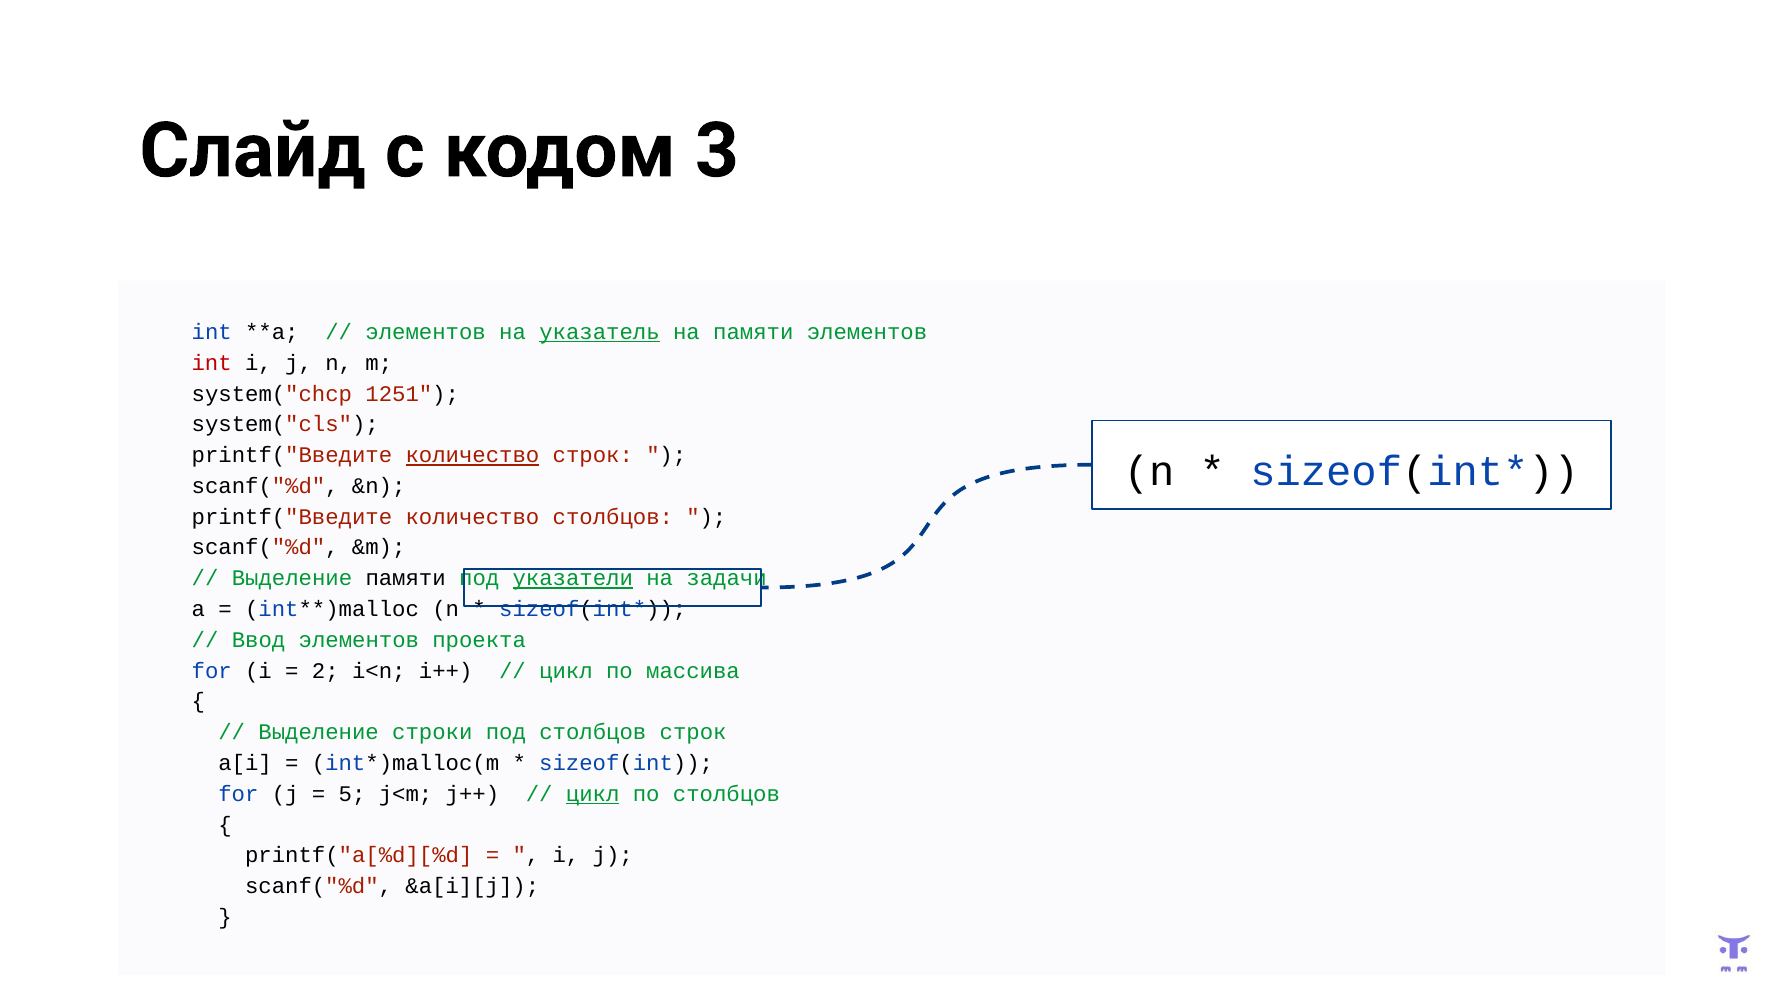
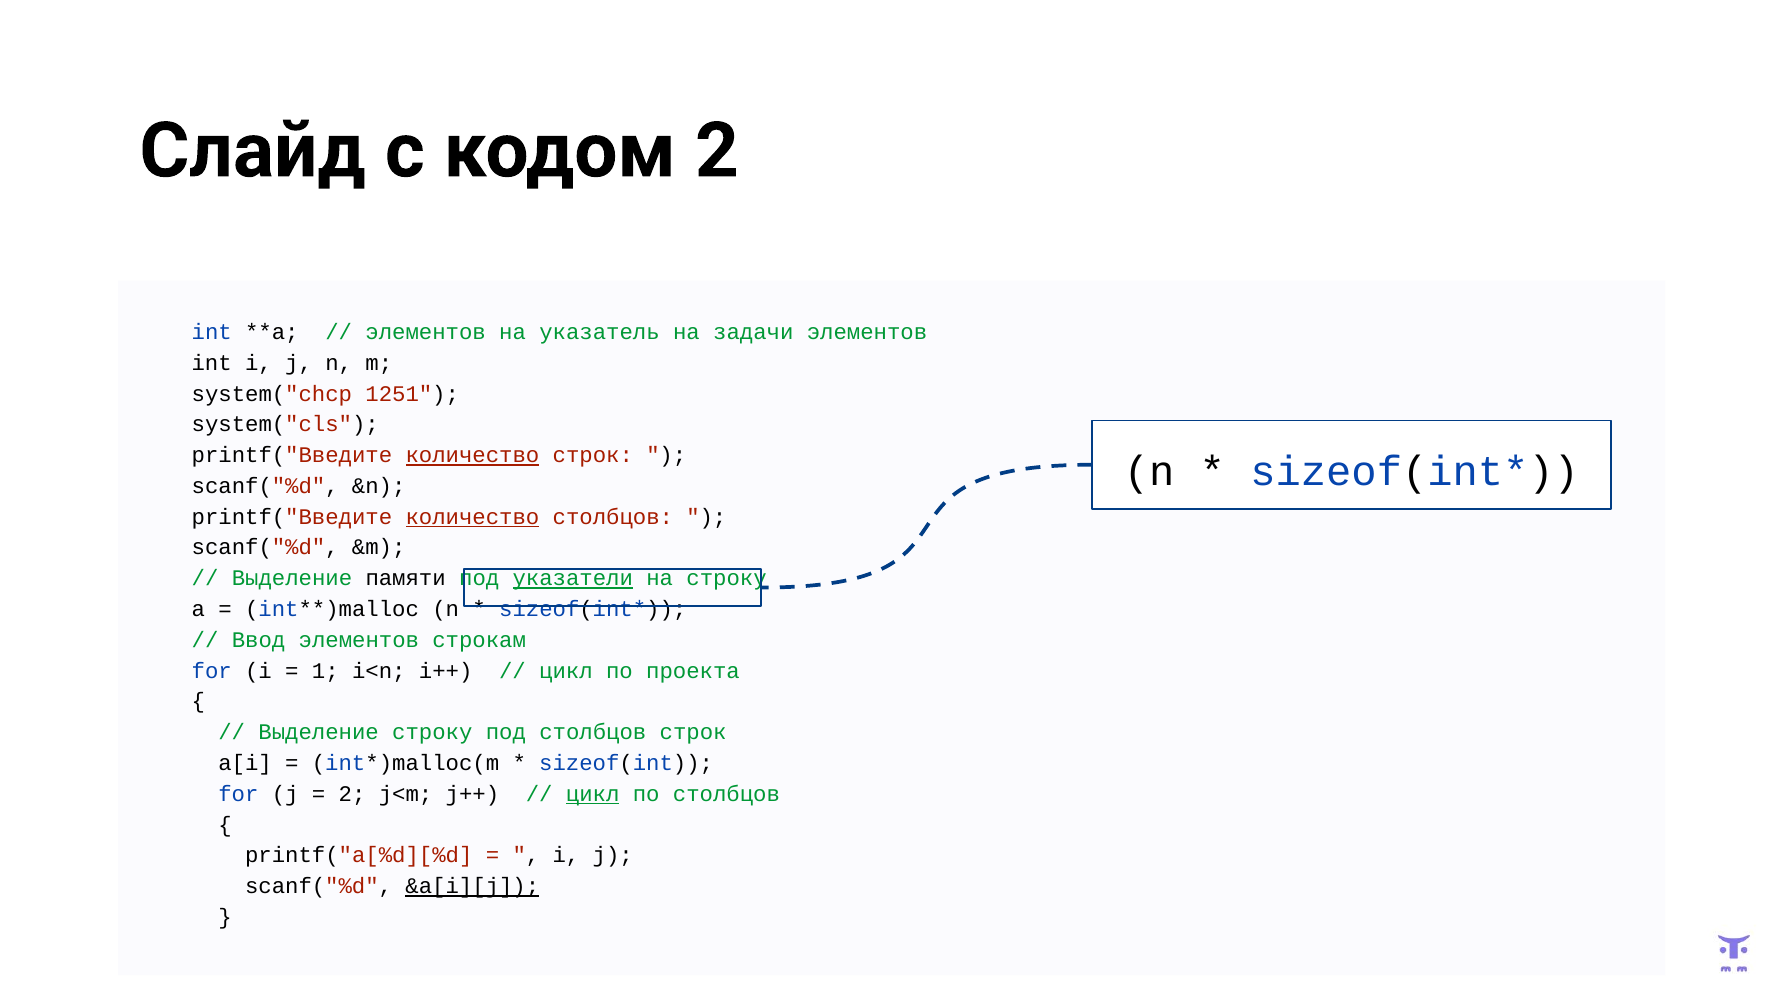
кодом 3: 3 -> 2
указатель underline: present -> none
на памяти: памяти -> задачи
int at (212, 363) colour: red -> black
количество at (472, 517) underline: none -> present
на задачи: задачи -> строку
проекта: проекта -> строкам
2: 2 -> 1
массива: массива -> проекта
Выделение строки: строки -> строку
5 at (352, 794): 5 -> 2
&a[i][j underline: none -> present
